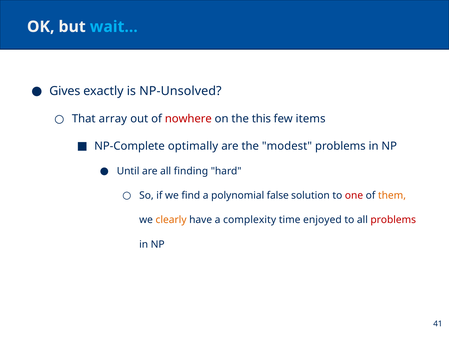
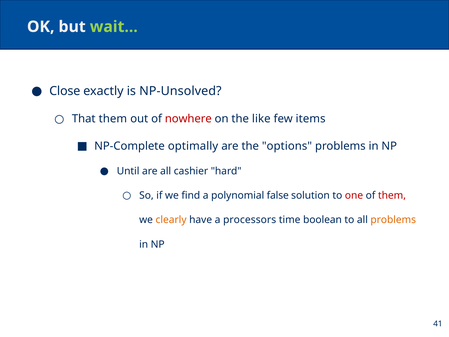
wait colour: light blue -> light green
Gives: Gives -> Close
That array: array -> them
this: this -> like
modest: modest -> options
finding: finding -> cashier
them at (392, 195) colour: orange -> red
complexity: complexity -> processors
enjoyed: enjoyed -> boolean
problems at (393, 220) colour: red -> orange
